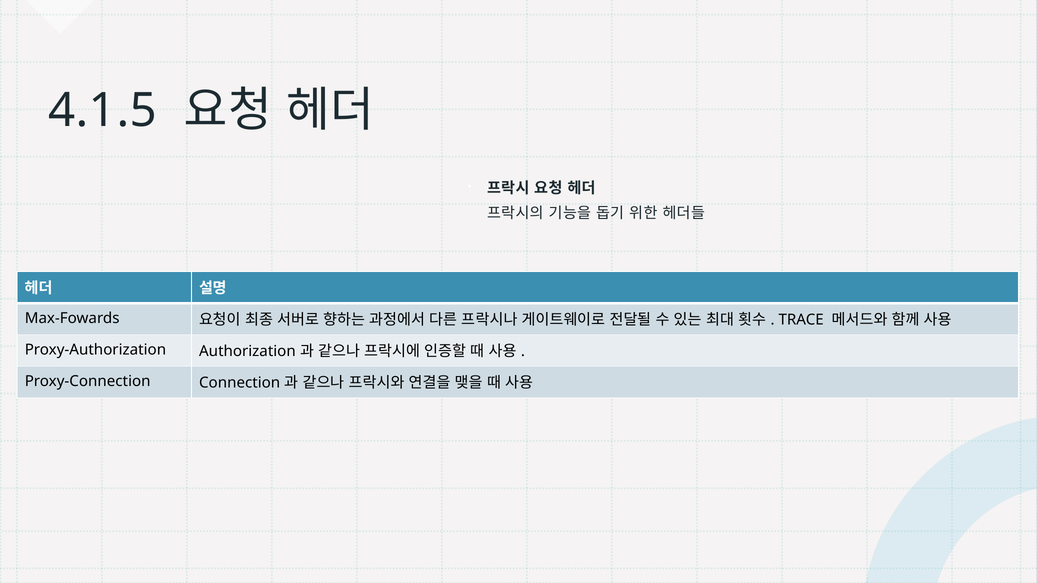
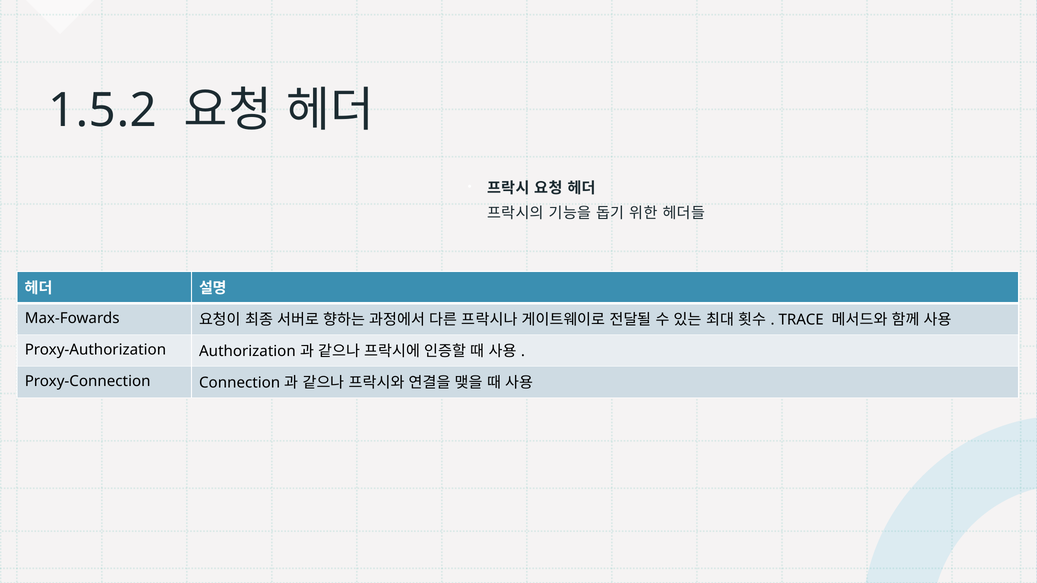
4.1.5: 4.1.5 -> 1.5.2
